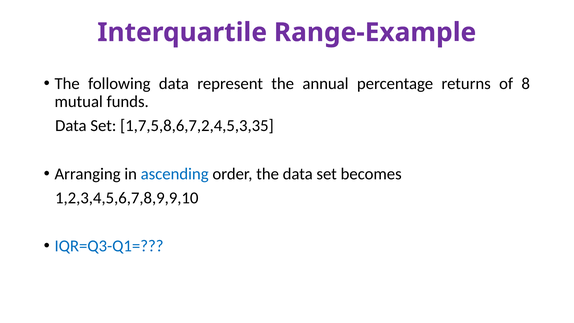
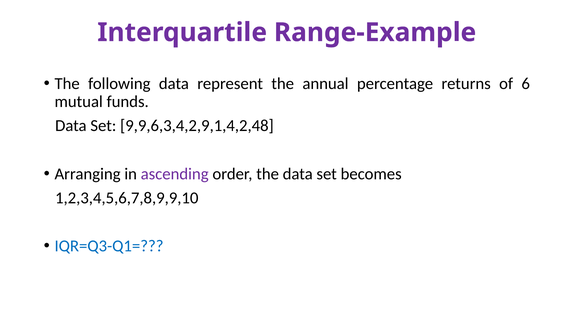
8: 8 -> 6
1,7,5,8,6,7,2,4,5,3,35: 1,7,5,8,6,7,2,4,5,3,35 -> 9,9,6,3,4,2,9,1,4,2,48
ascending colour: blue -> purple
